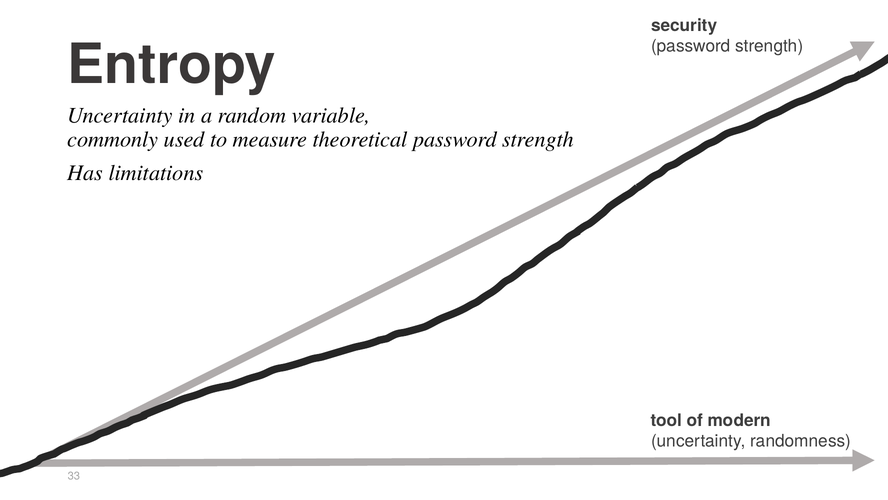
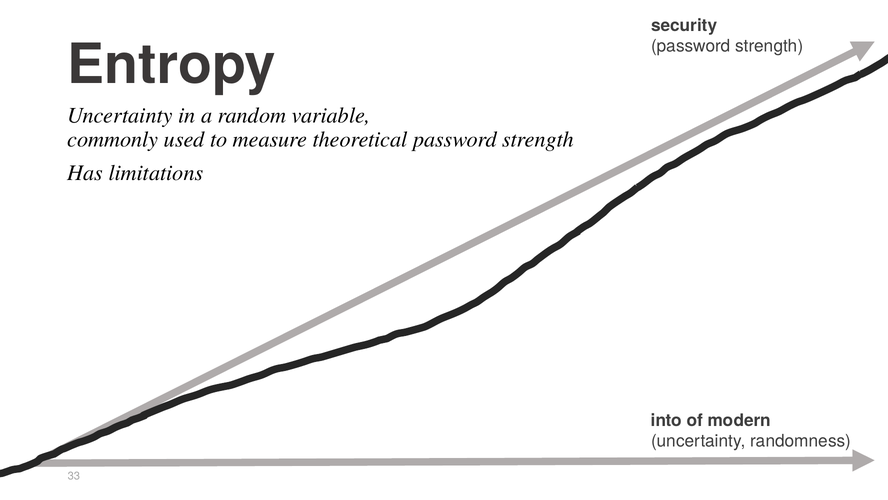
tool: tool -> into
